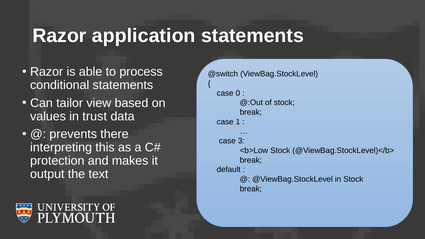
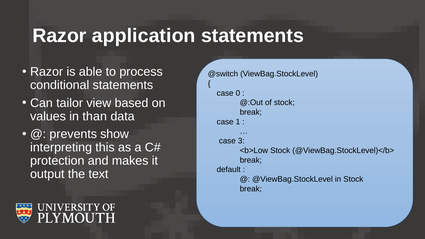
trust: trust -> than
there: there -> show
